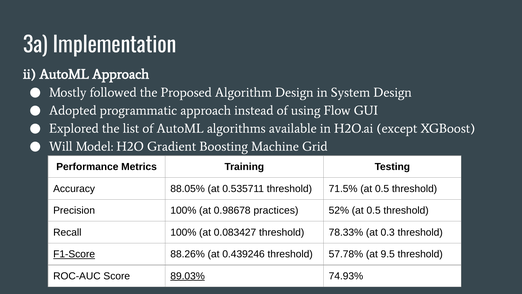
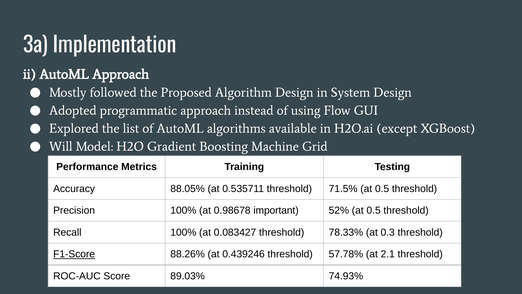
practices: practices -> important
9.5: 9.5 -> 2.1
89.03% underline: present -> none
